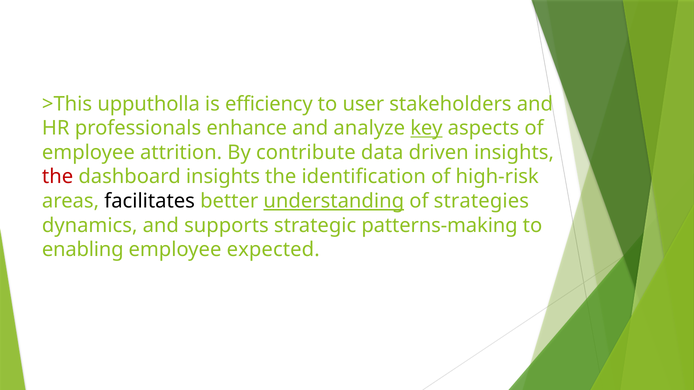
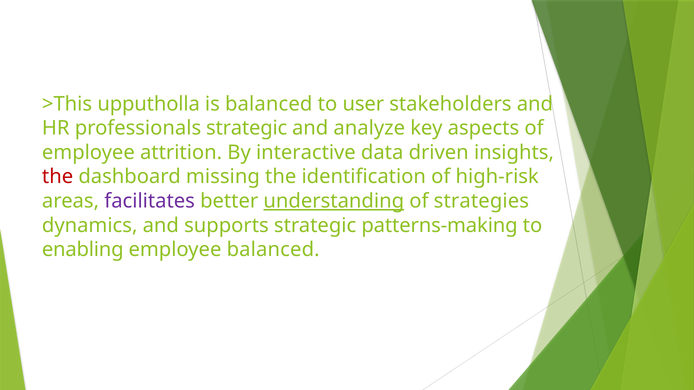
is efficiency: efficiency -> balanced
professionals enhance: enhance -> strategic
key underline: present -> none
contribute: contribute -> interactive
dashboard insights: insights -> missing
facilitates colour: black -> purple
employee expected: expected -> balanced
